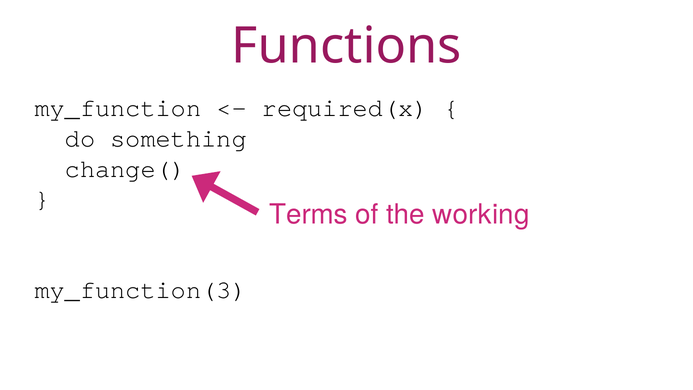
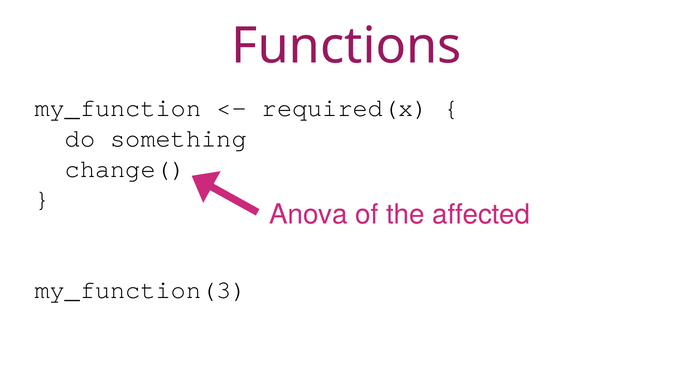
Terms: Terms -> Anova
working: working -> affected
